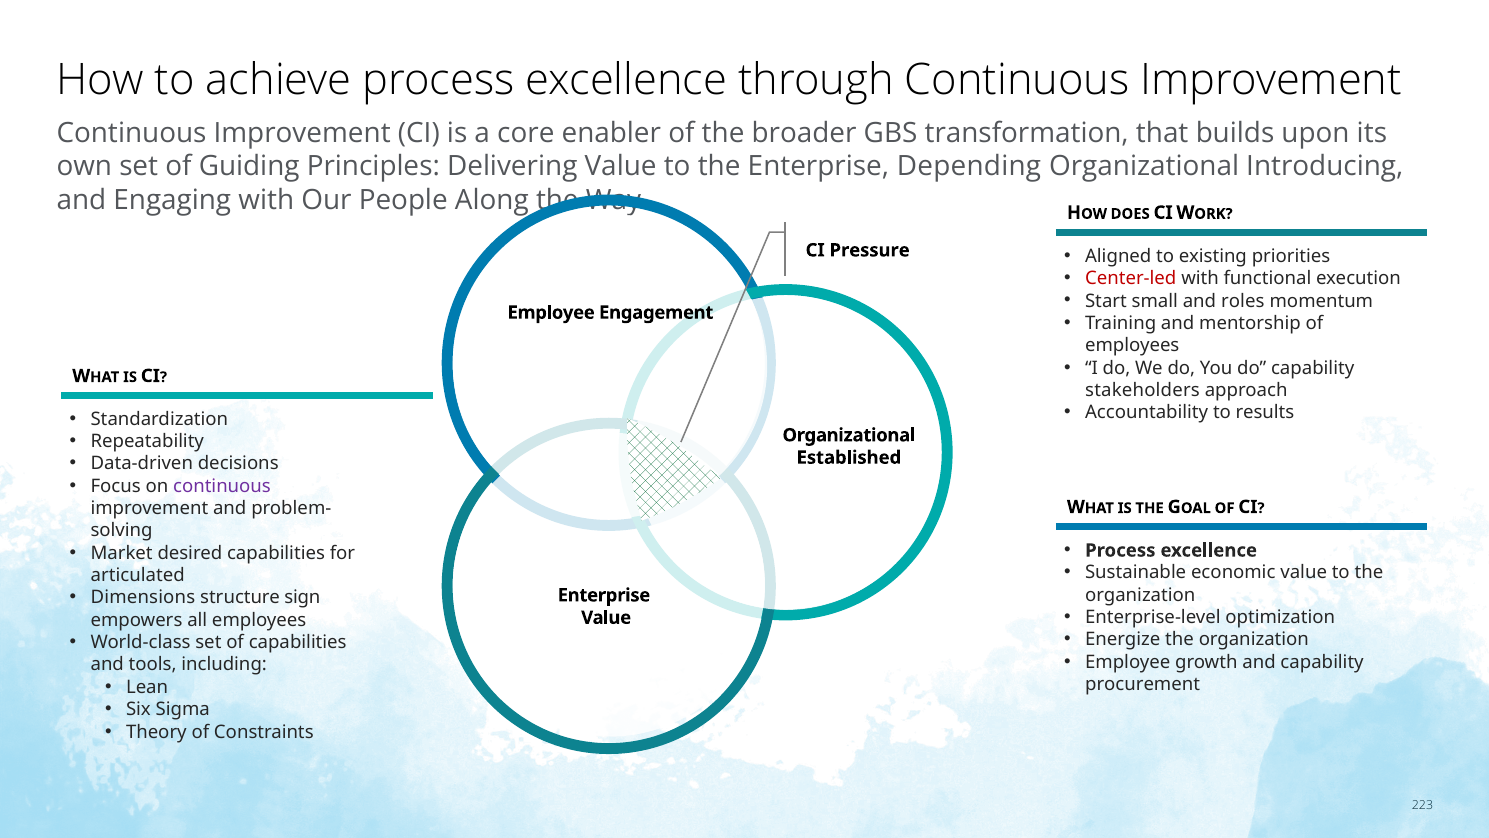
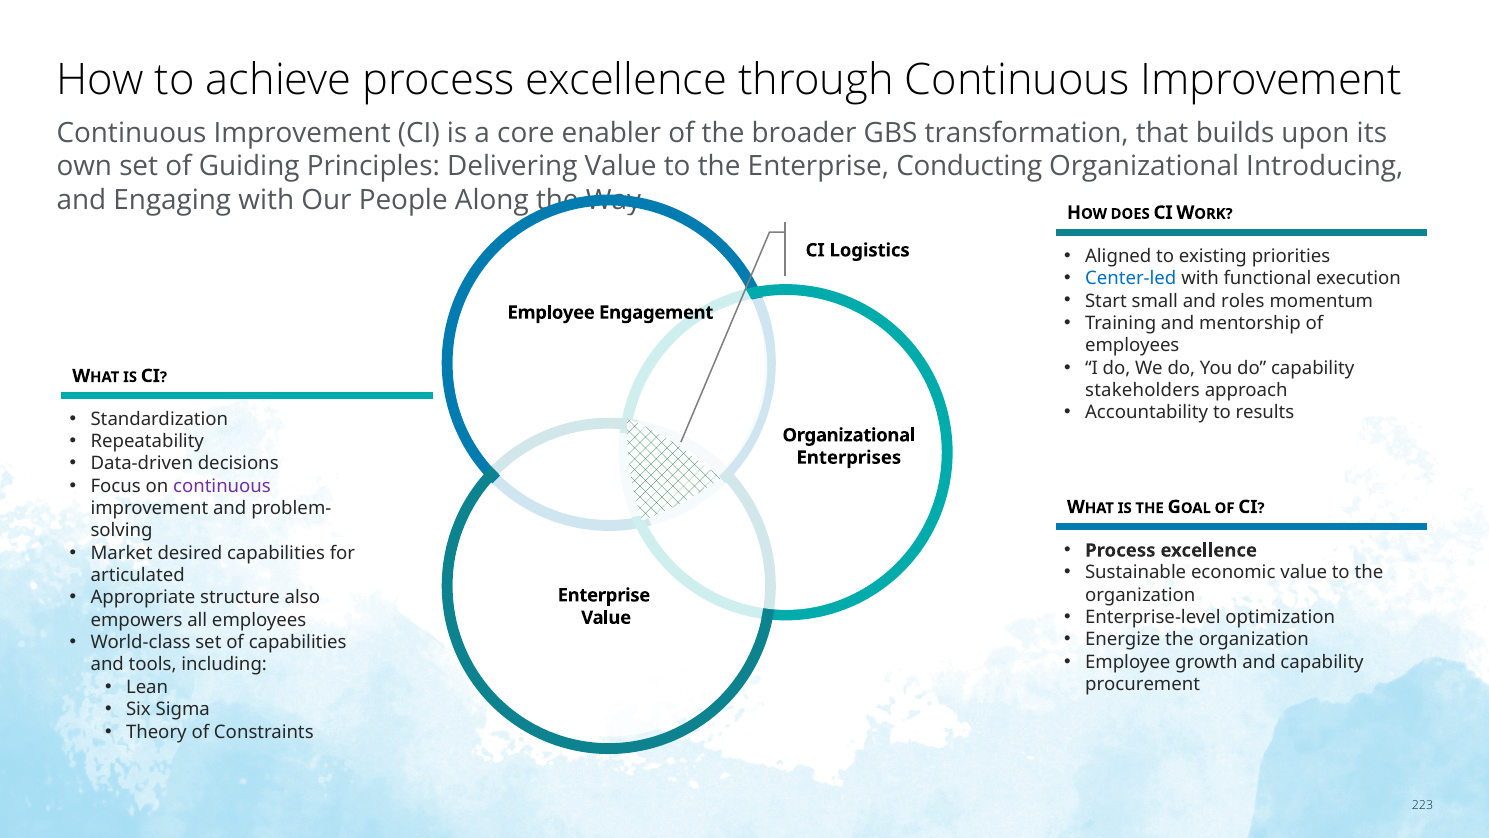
Depending: Depending -> Conducting
Pressure: Pressure -> Logistics
Center-led colour: red -> blue
Established: Established -> Enterprises
Dimensions: Dimensions -> Appropriate
sign: sign -> also
